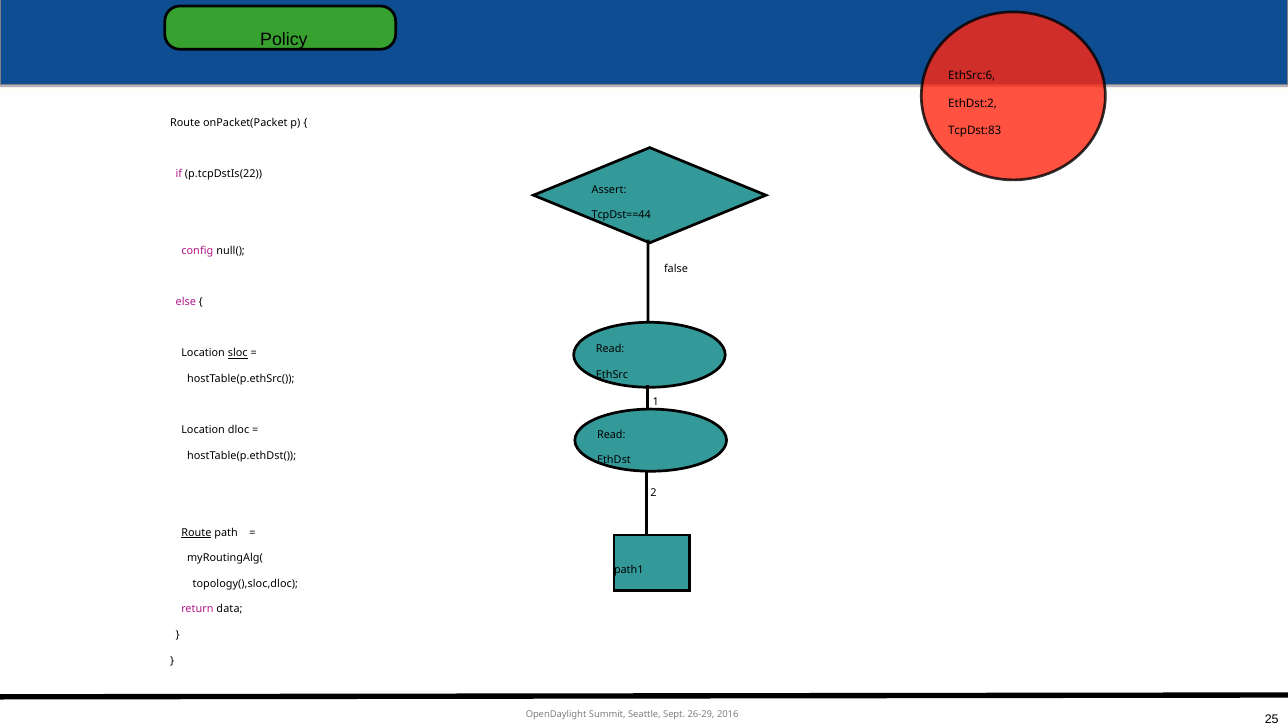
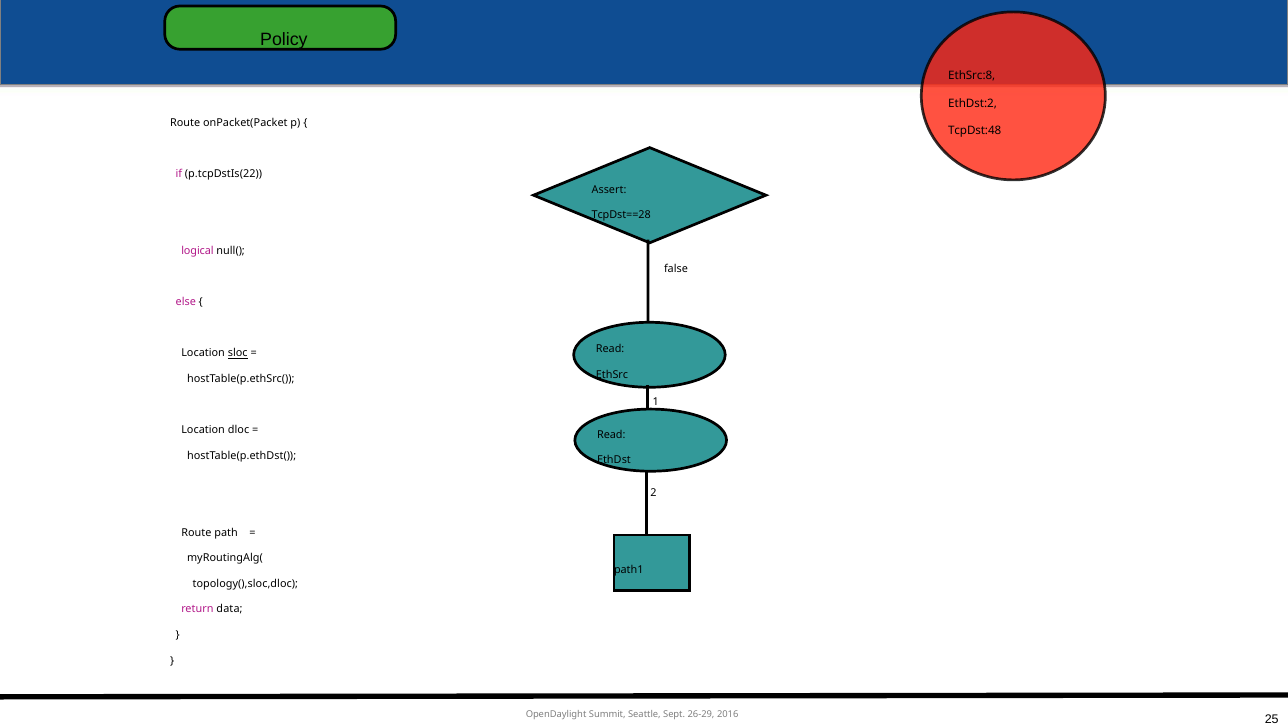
EthSrc:6: EthSrc:6 -> EthSrc:8
TcpDst:83: TcpDst:83 -> TcpDst:48
TcpDst==44: TcpDst==44 -> TcpDst==28
config: config -> logical
Route at (196, 533) underline: present -> none
